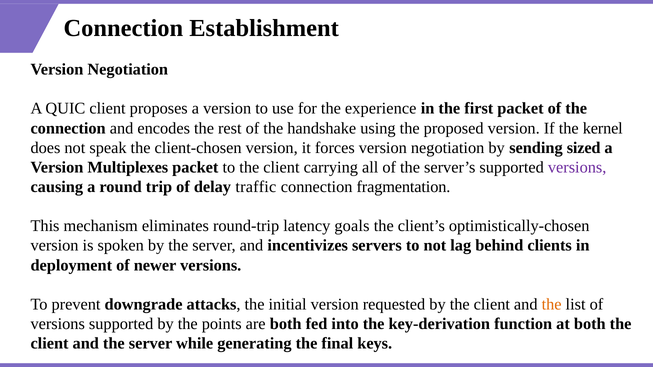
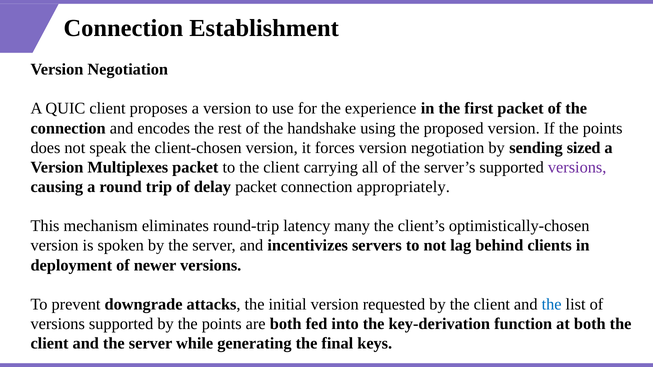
If the kernel: kernel -> points
delay traffic: traffic -> packet
fragmentation: fragmentation -> appropriately
goals: goals -> many
the at (552, 305) colour: orange -> blue
